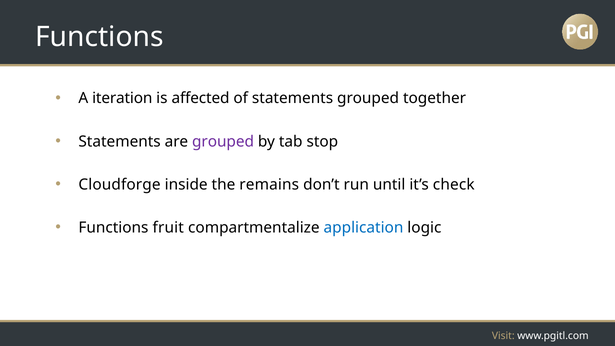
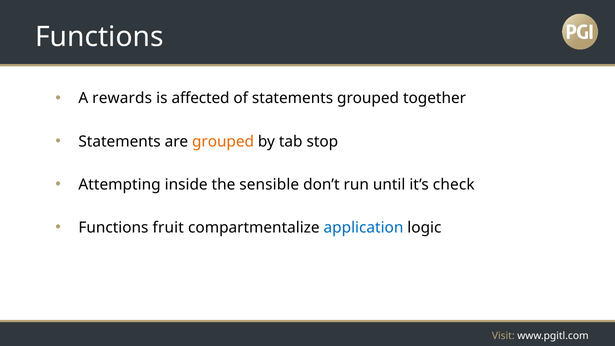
iteration: iteration -> rewards
grouped at (223, 141) colour: purple -> orange
Cloudforge: Cloudforge -> Attempting
remains: remains -> sensible
